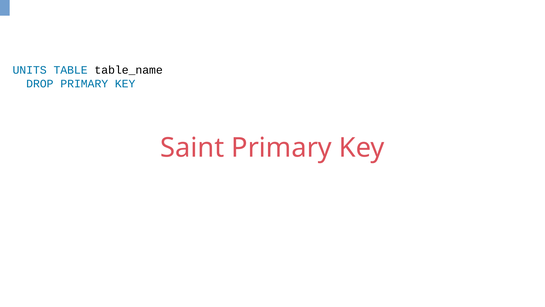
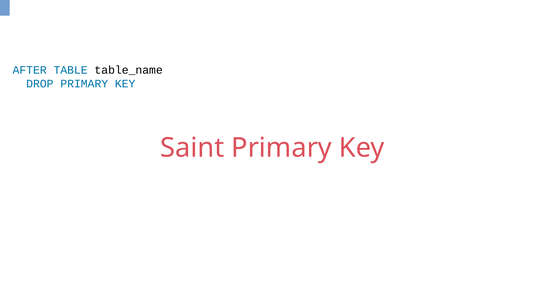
UNITS: UNITS -> AFTER
